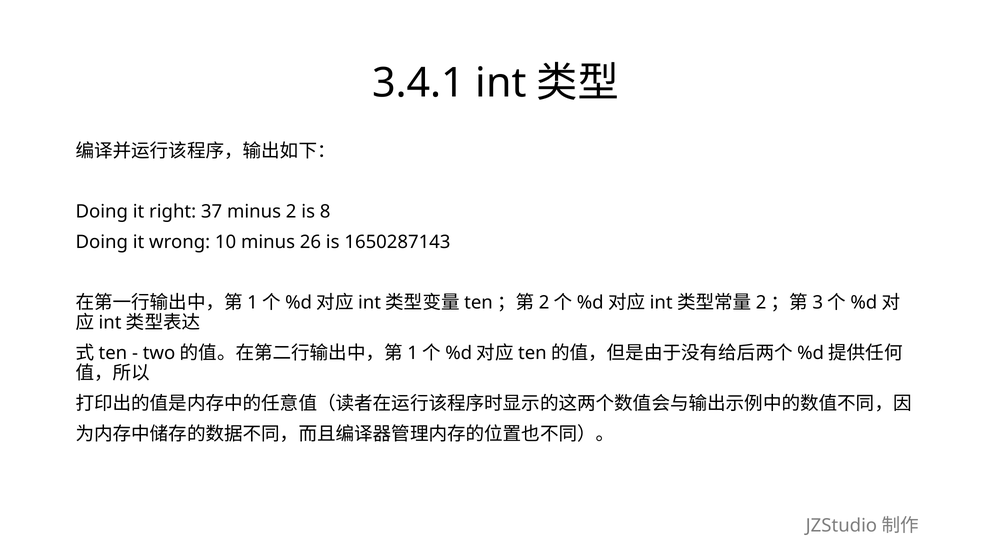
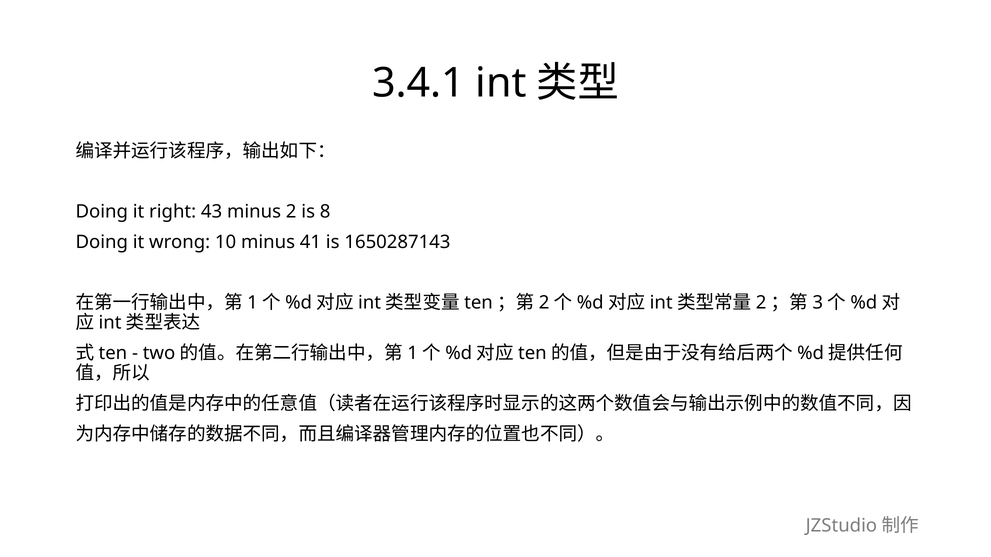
37: 37 -> 43
26: 26 -> 41
